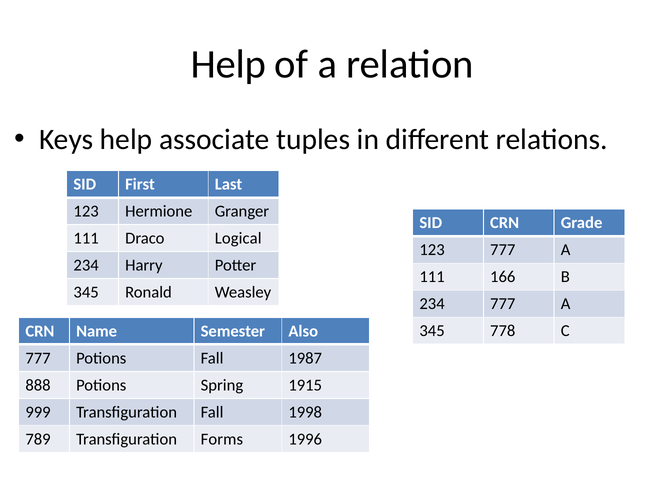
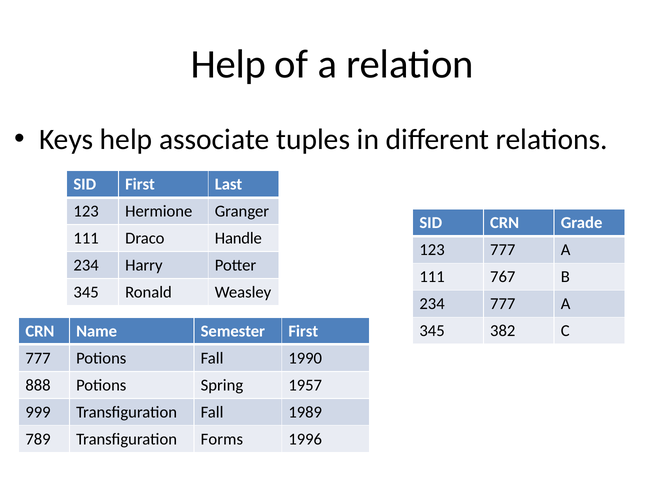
Logical: Logical -> Handle
166: 166 -> 767
778: 778 -> 382
Semester Also: Also -> First
1987: 1987 -> 1990
1915: 1915 -> 1957
1998: 1998 -> 1989
